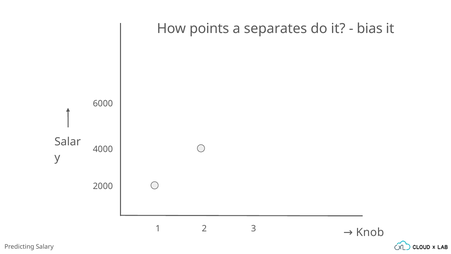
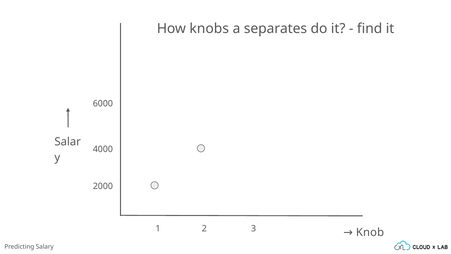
points: points -> knobs
bias: bias -> find
